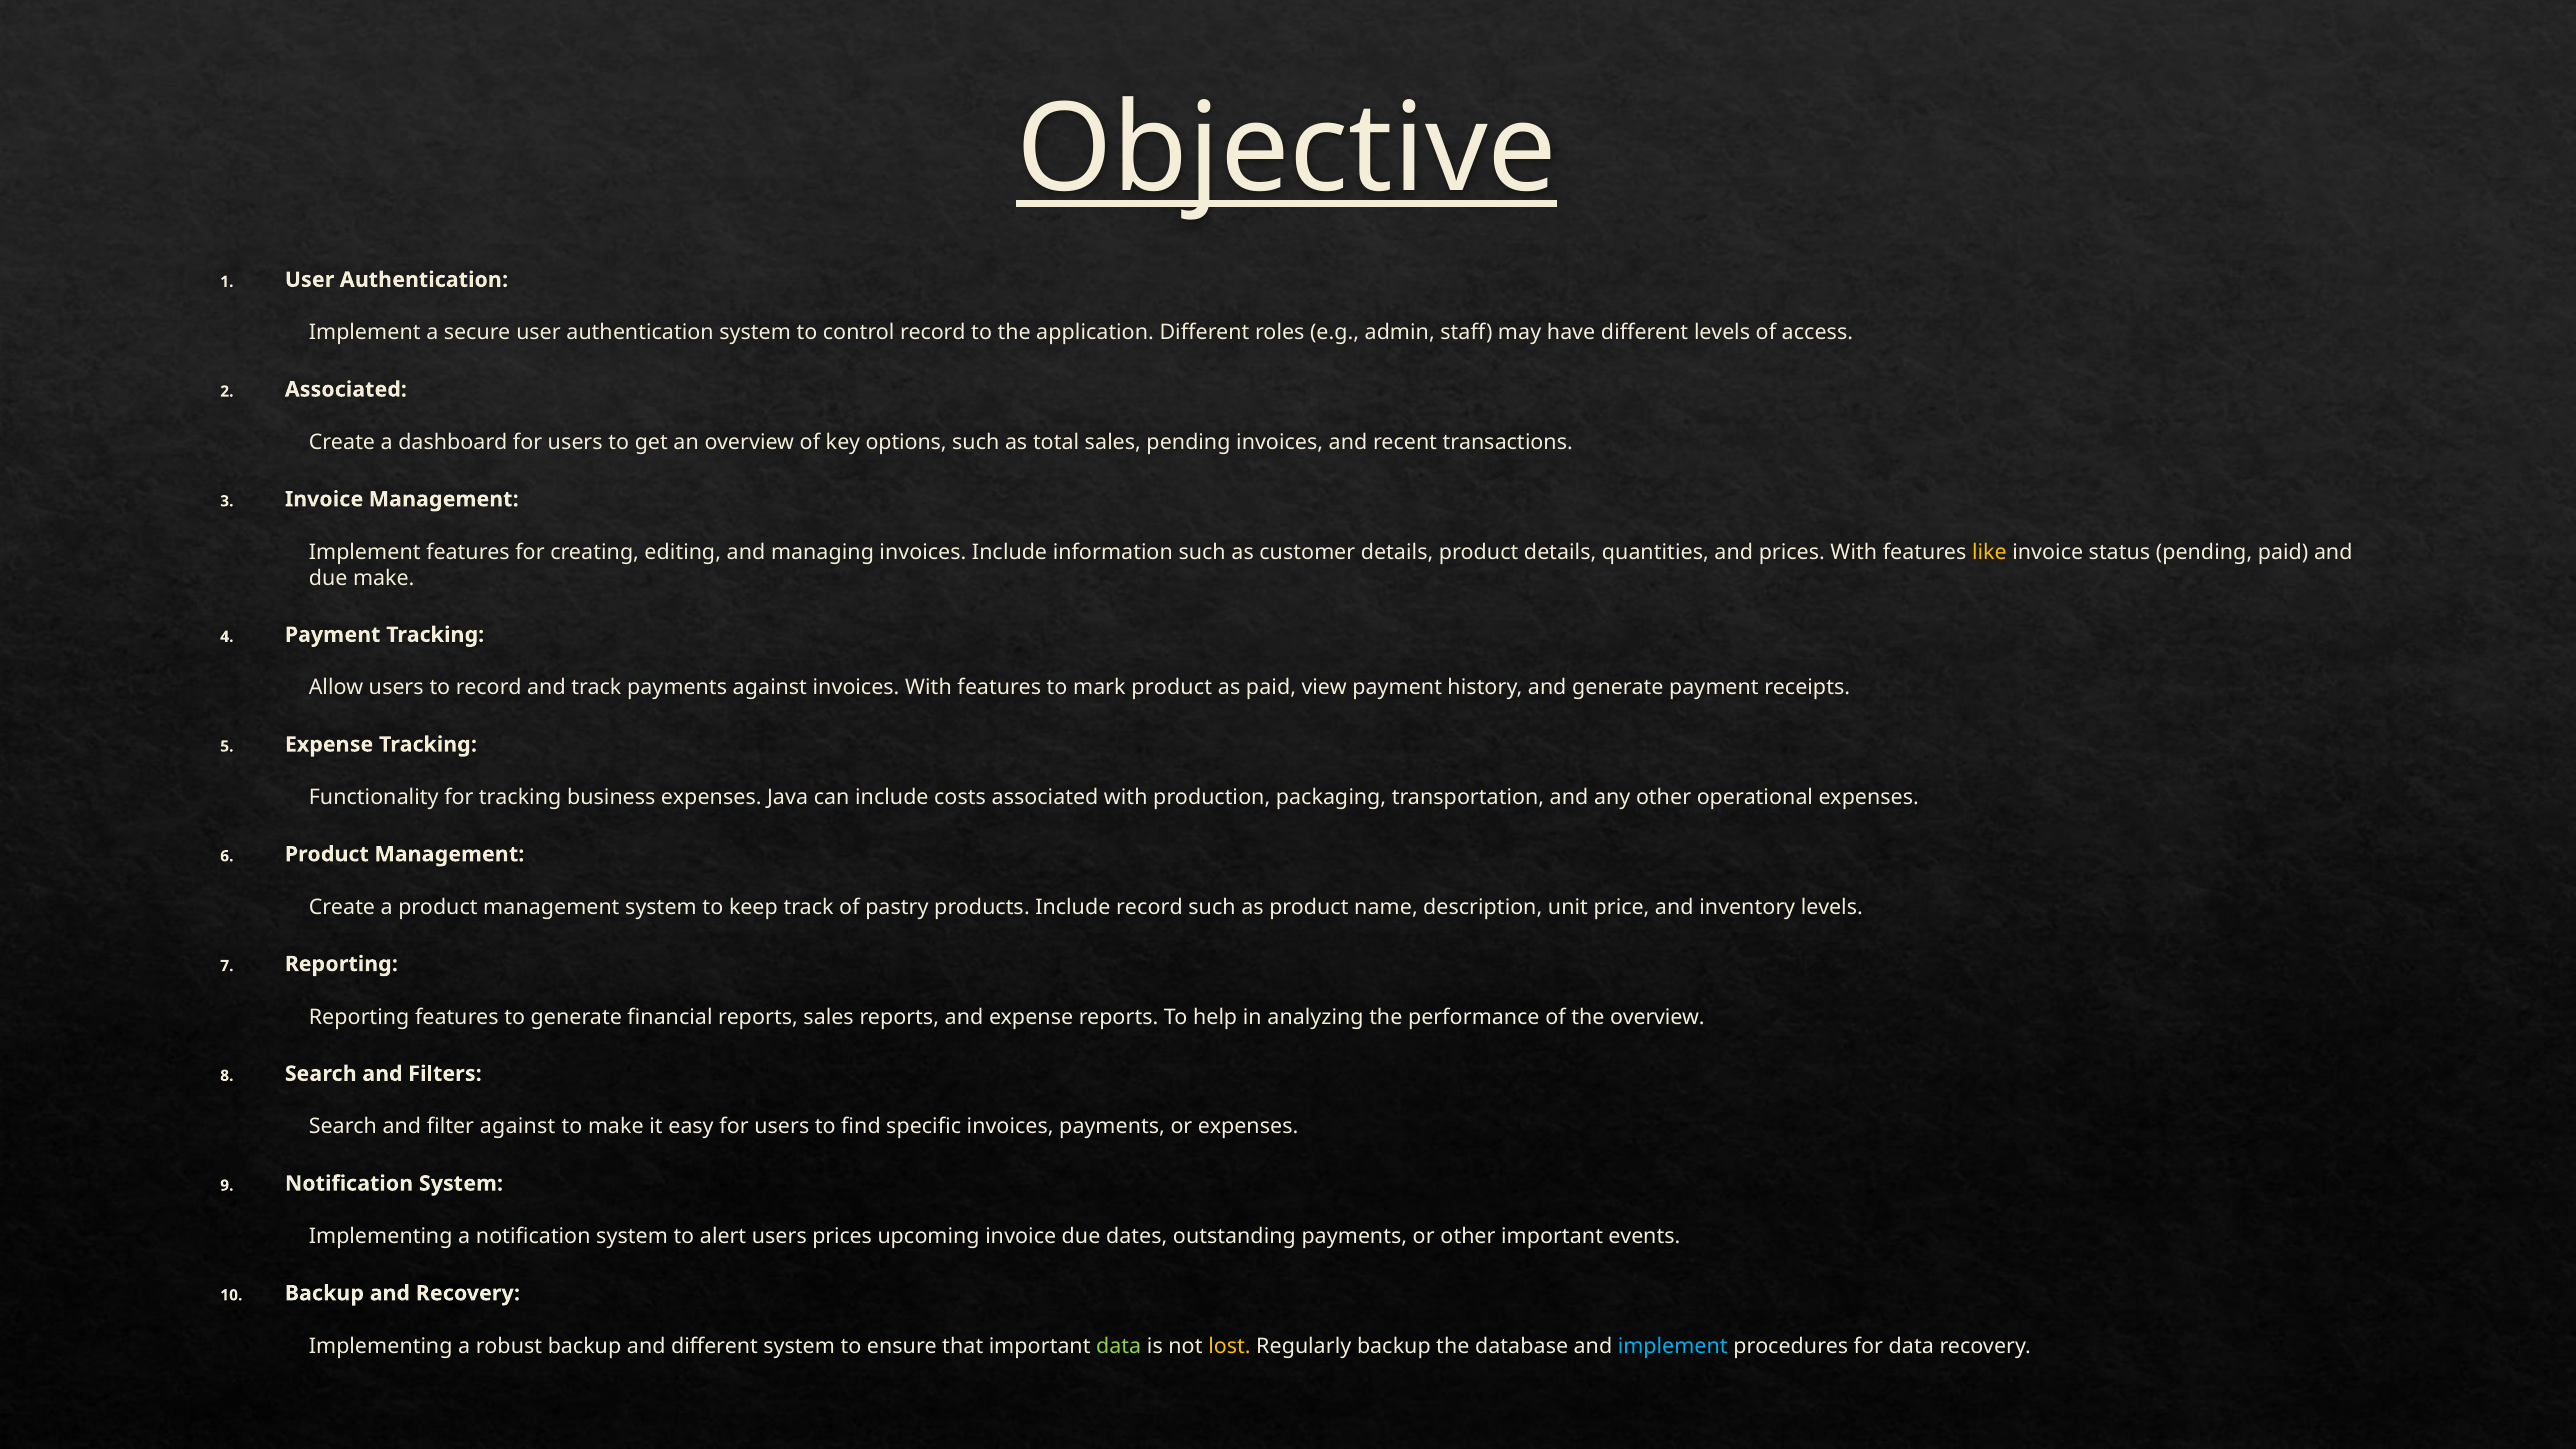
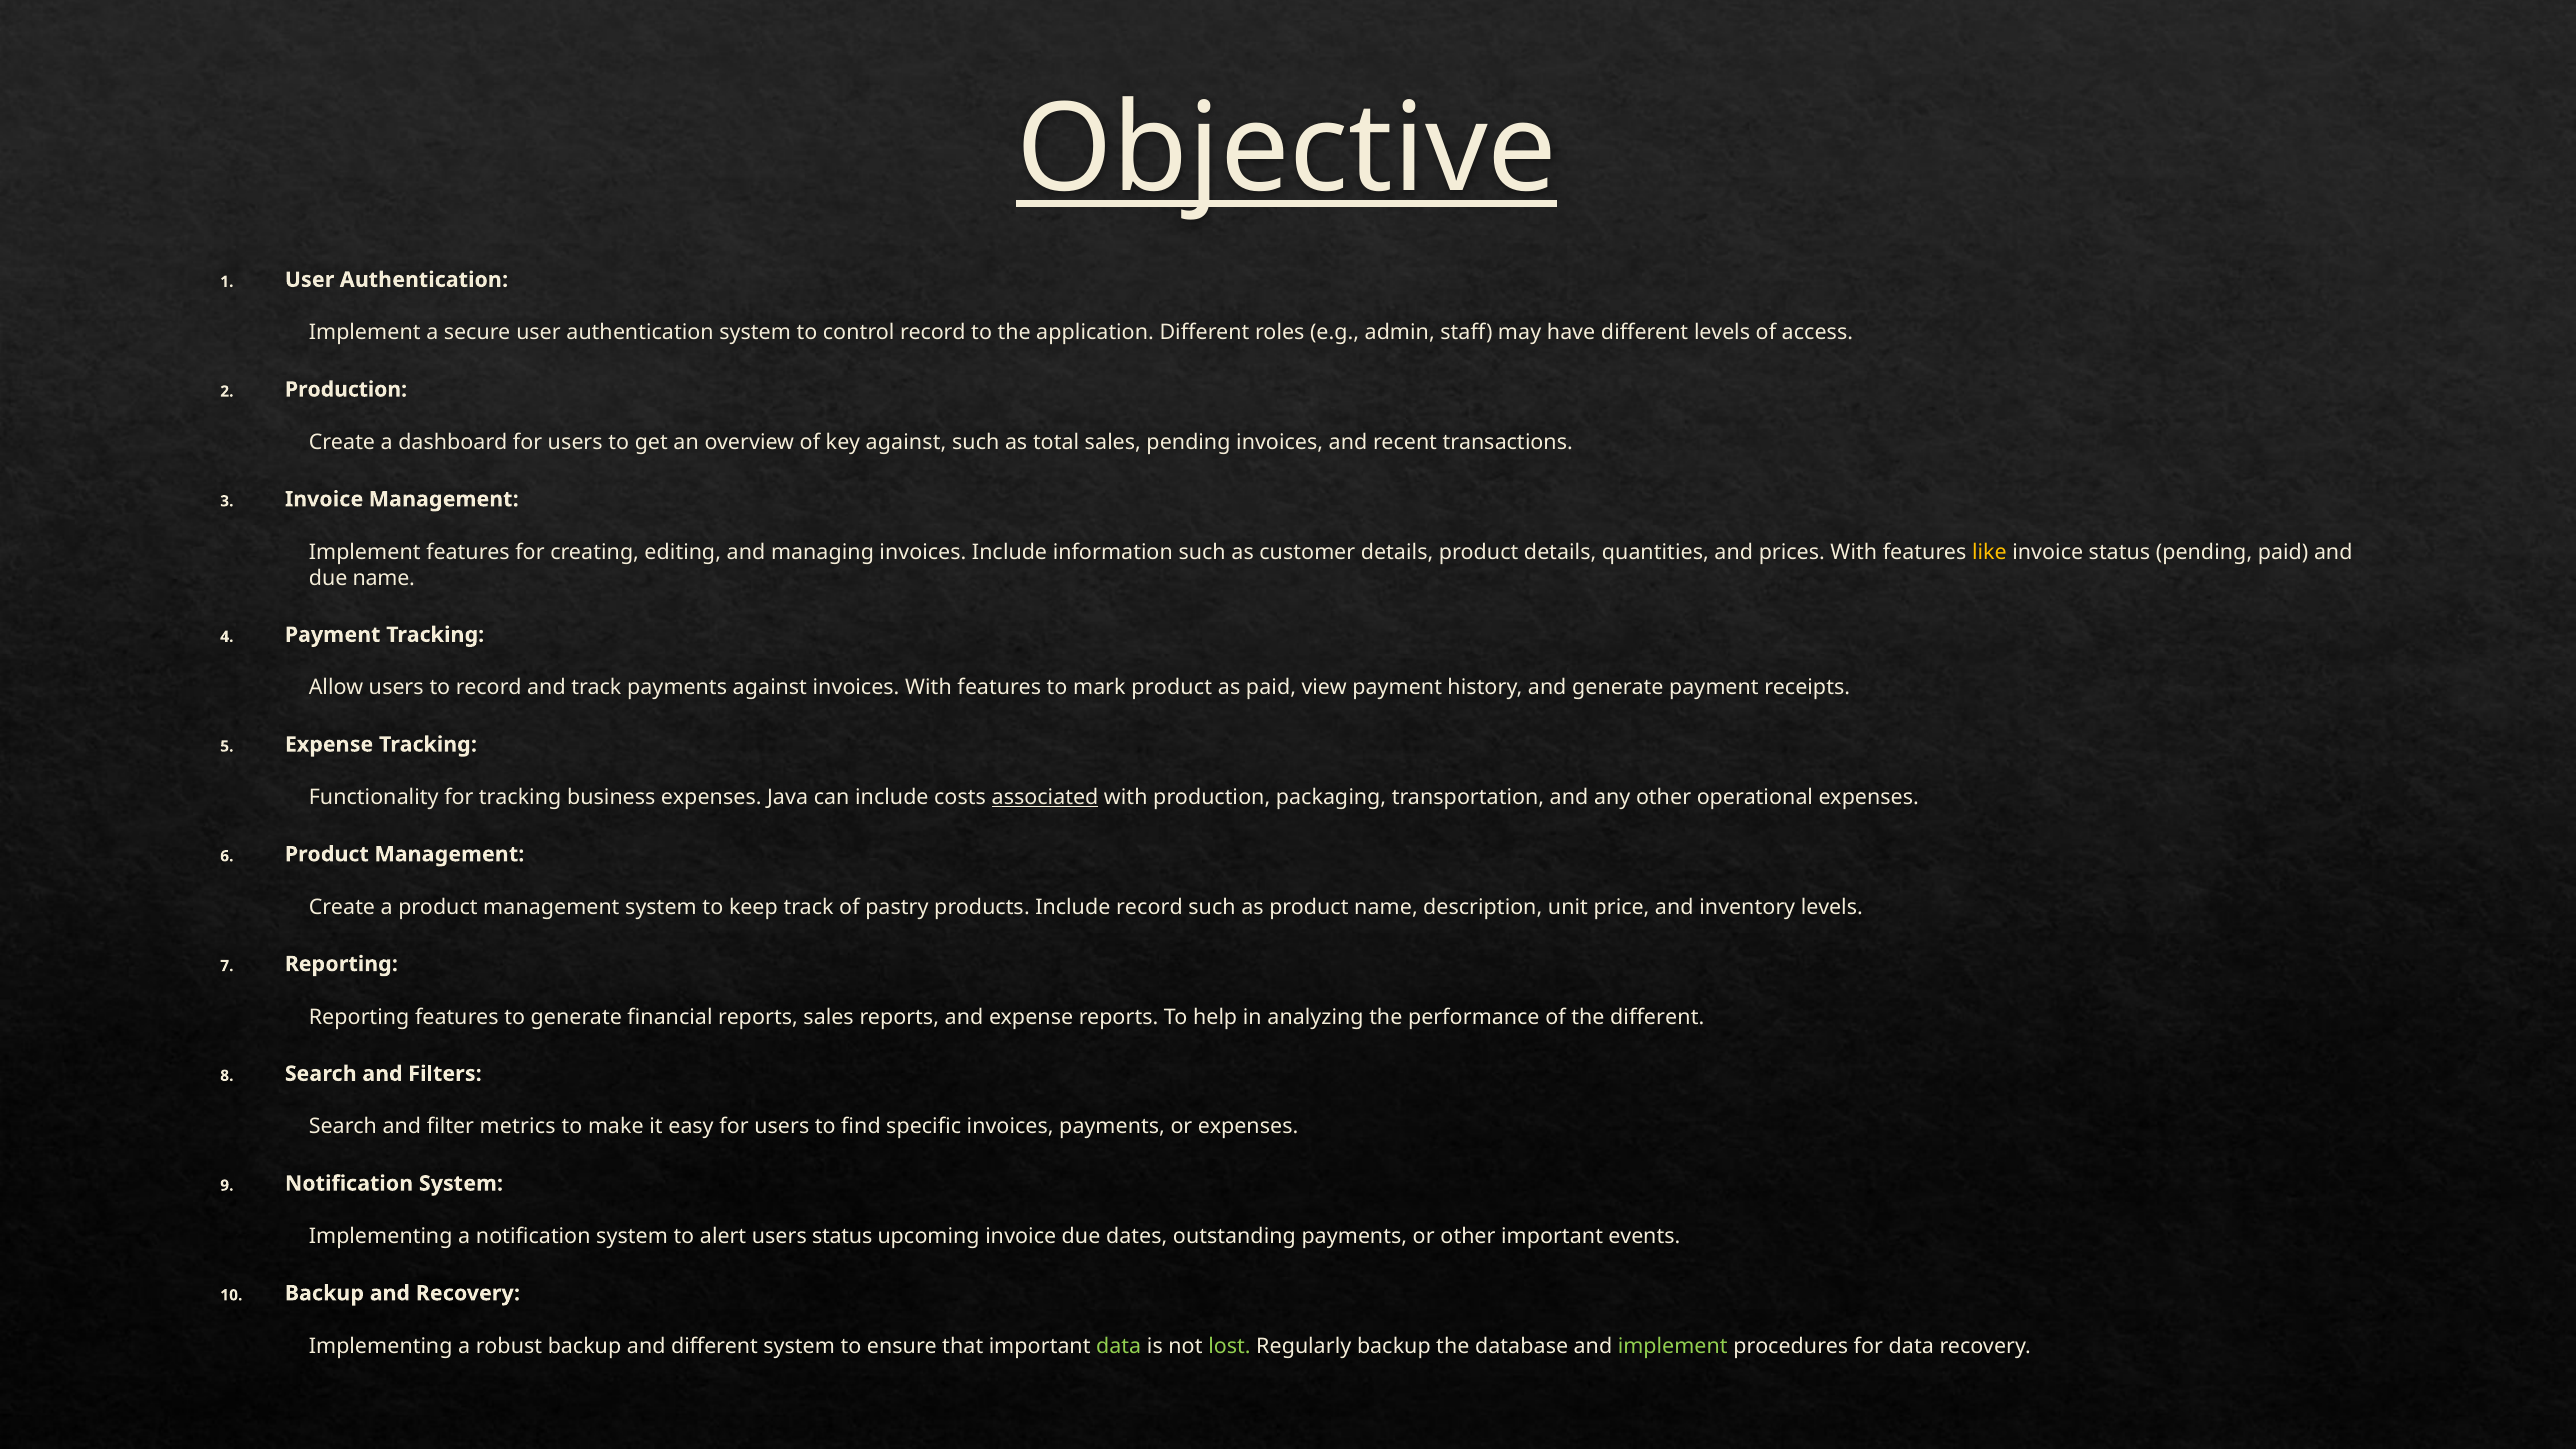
Associated at (346, 390): Associated -> Production
key options: options -> against
due make: make -> name
associated at (1045, 798) underline: none -> present
the overview: overview -> different
filter against: against -> metrics
users prices: prices -> status
lost colour: yellow -> light green
implement at (1673, 1346) colour: light blue -> light green
